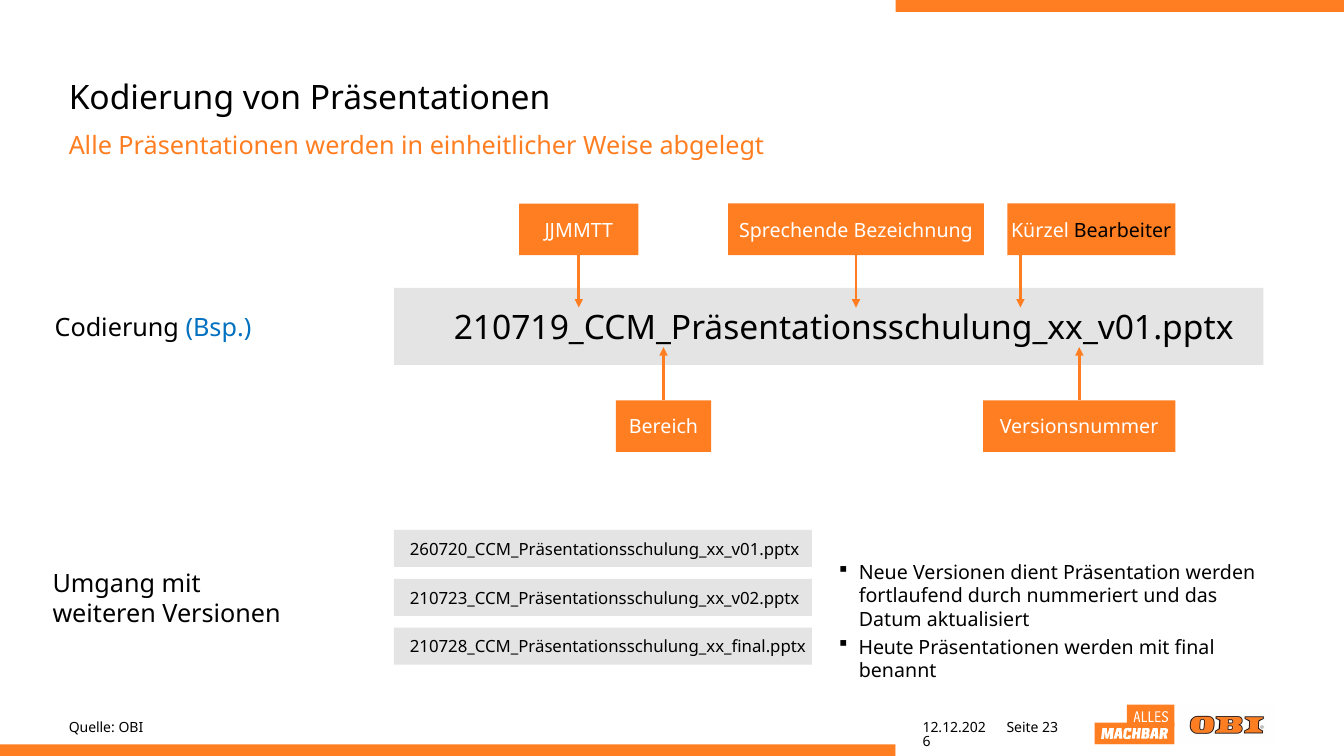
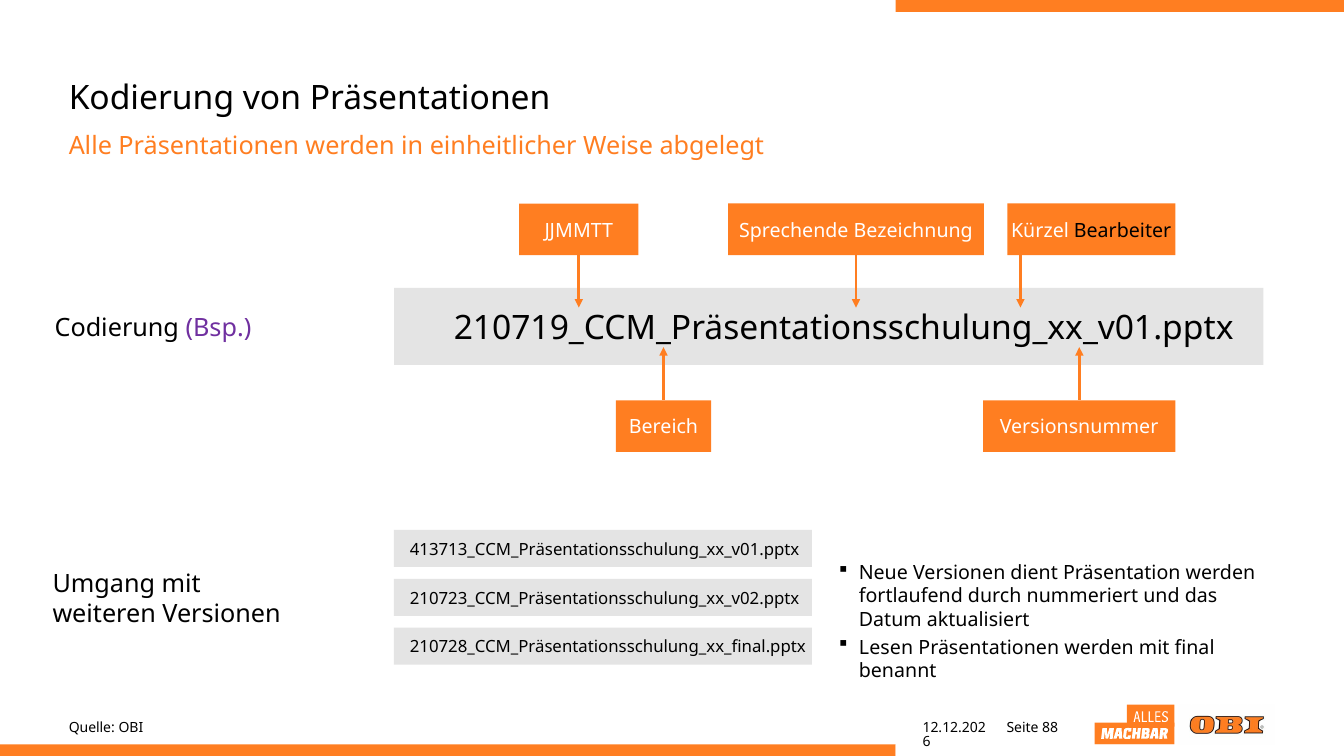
Bsp colour: blue -> purple
260720_CCM_Präsentationsschulung_xx_v01.pptx: 260720_CCM_Präsentationsschulung_xx_v01.pptx -> 413713_CCM_Präsentationsschulung_xx_v01.pptx
Heute: Heute -> Lesen
23: 23 -> 88
